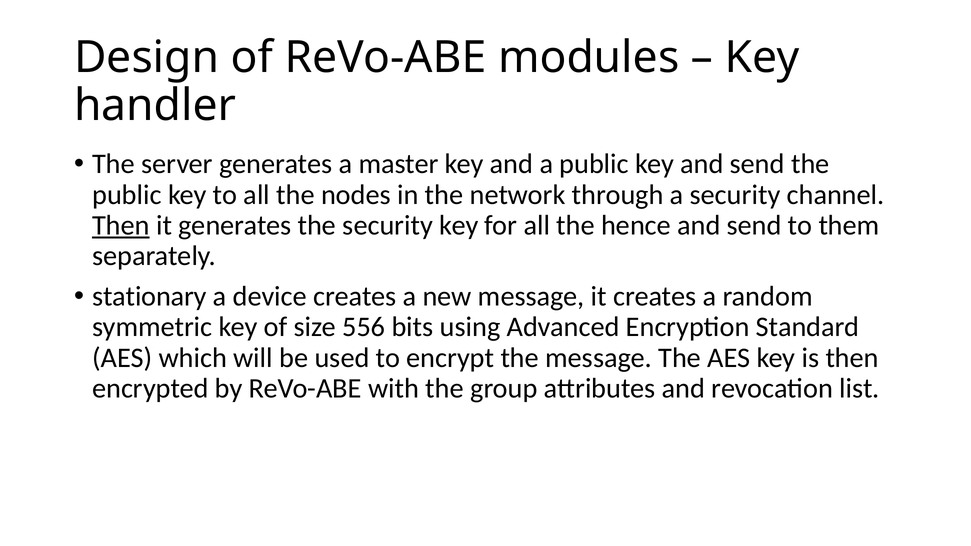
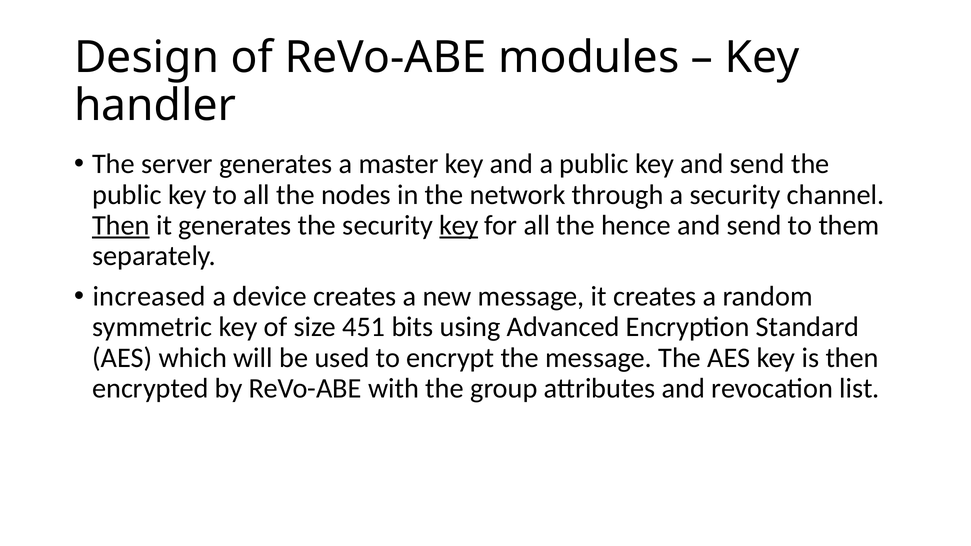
key at (459, 225) underline: none -> present
stationary: stationary -> increased
556: 556 -> 451
